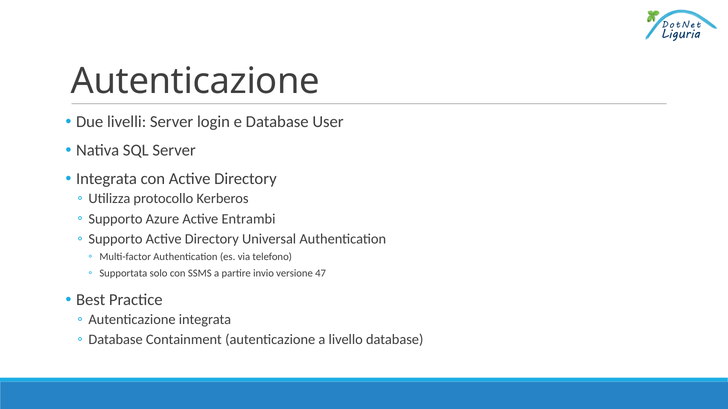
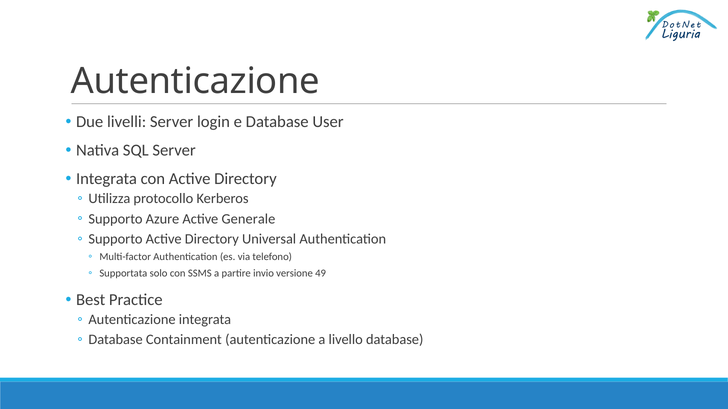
Entrambi: Entrambi -> Generale
47: 47 -> 49
